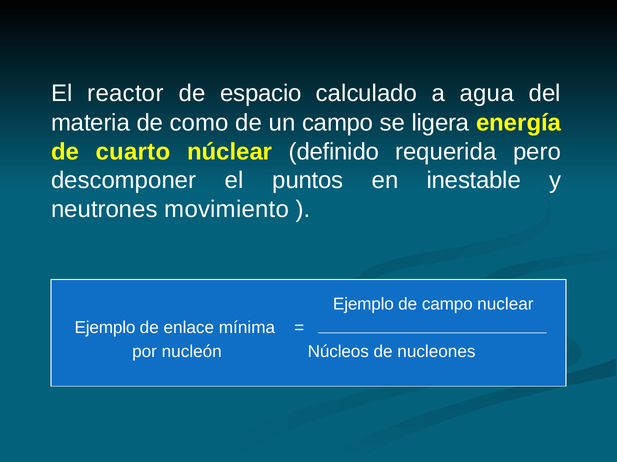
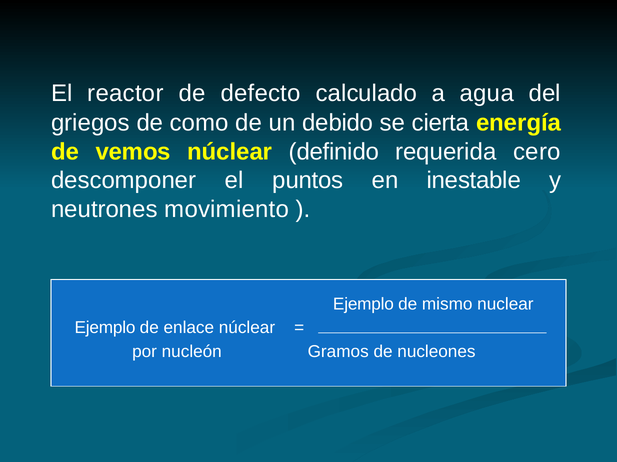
espacio: espacio -> defecto
materia: materia -> griegos
un campo: campo -> debido
ligera: ligera -> cierta
cuarto: cuarto -> vemos
pero: pero -> cero
de campo: campo -> mismo
enlace mínima: mínima -> núclear
Núcleos: Núcleos -> Gramos
